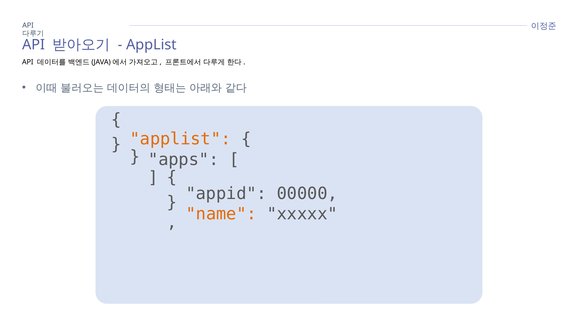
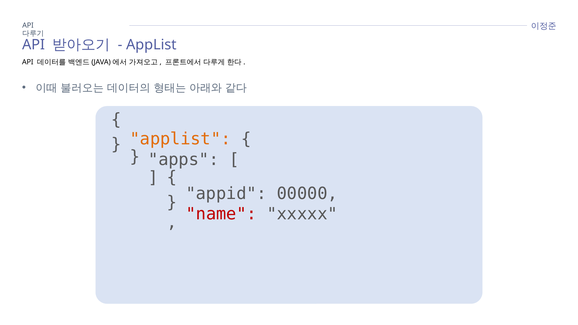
name colour: orange -> red
